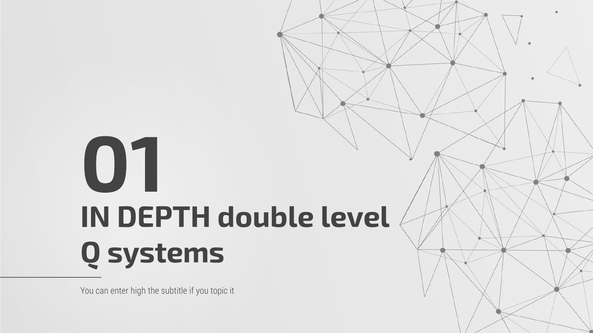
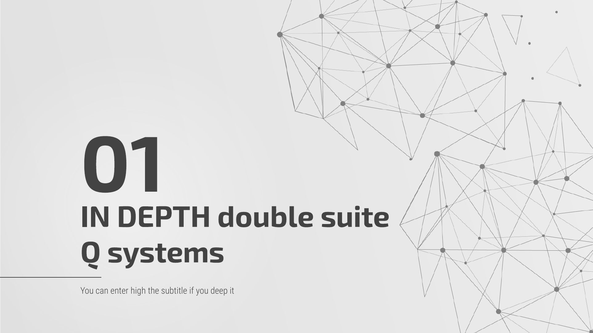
level: level -> suite
topic: topic -> deep
